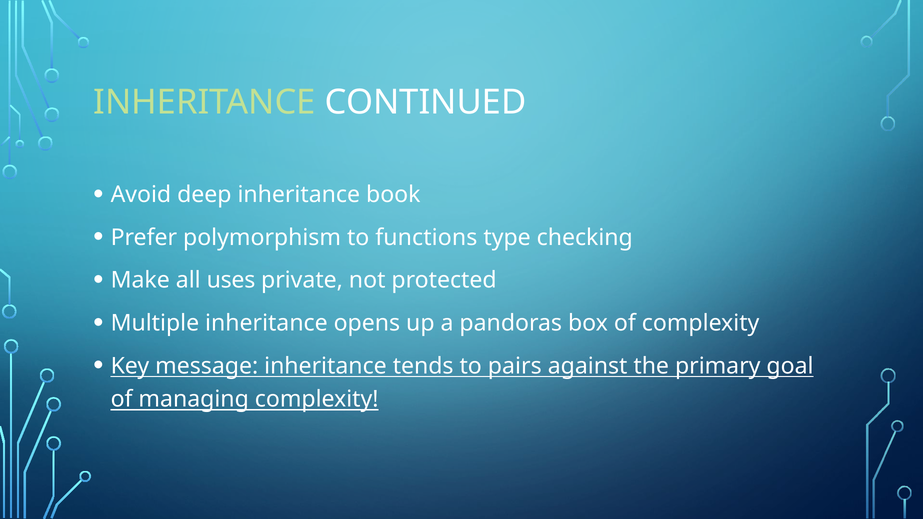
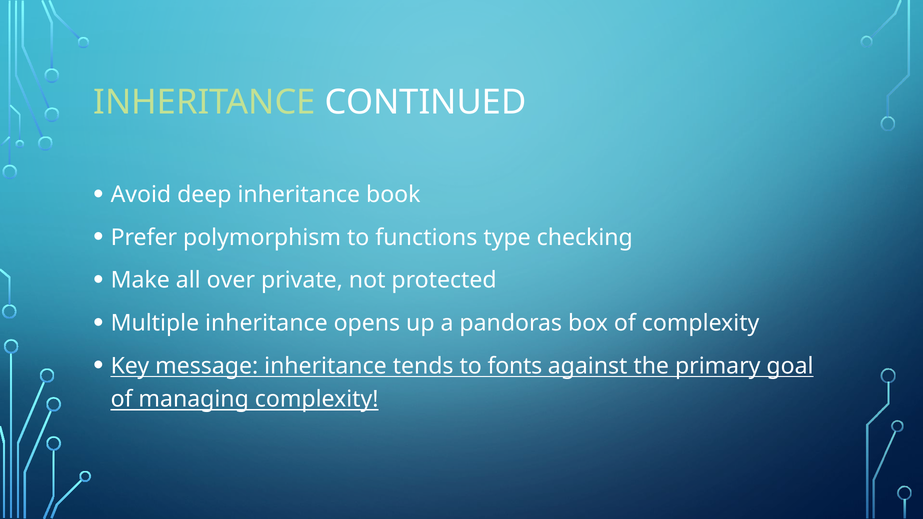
uses: uses -> over
pairs: pairs -> fonts
